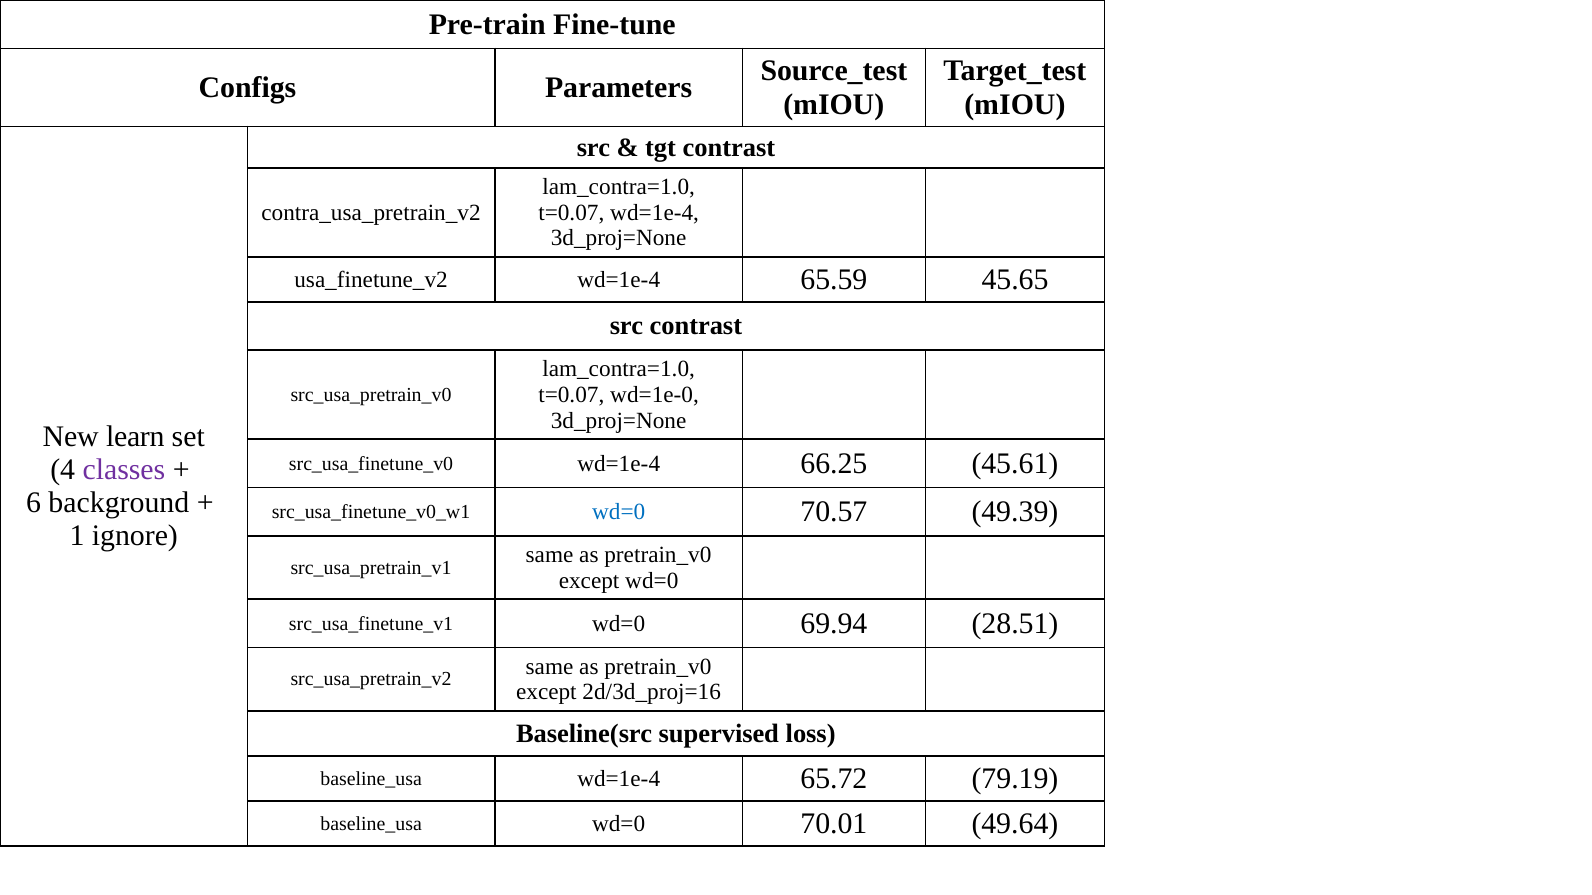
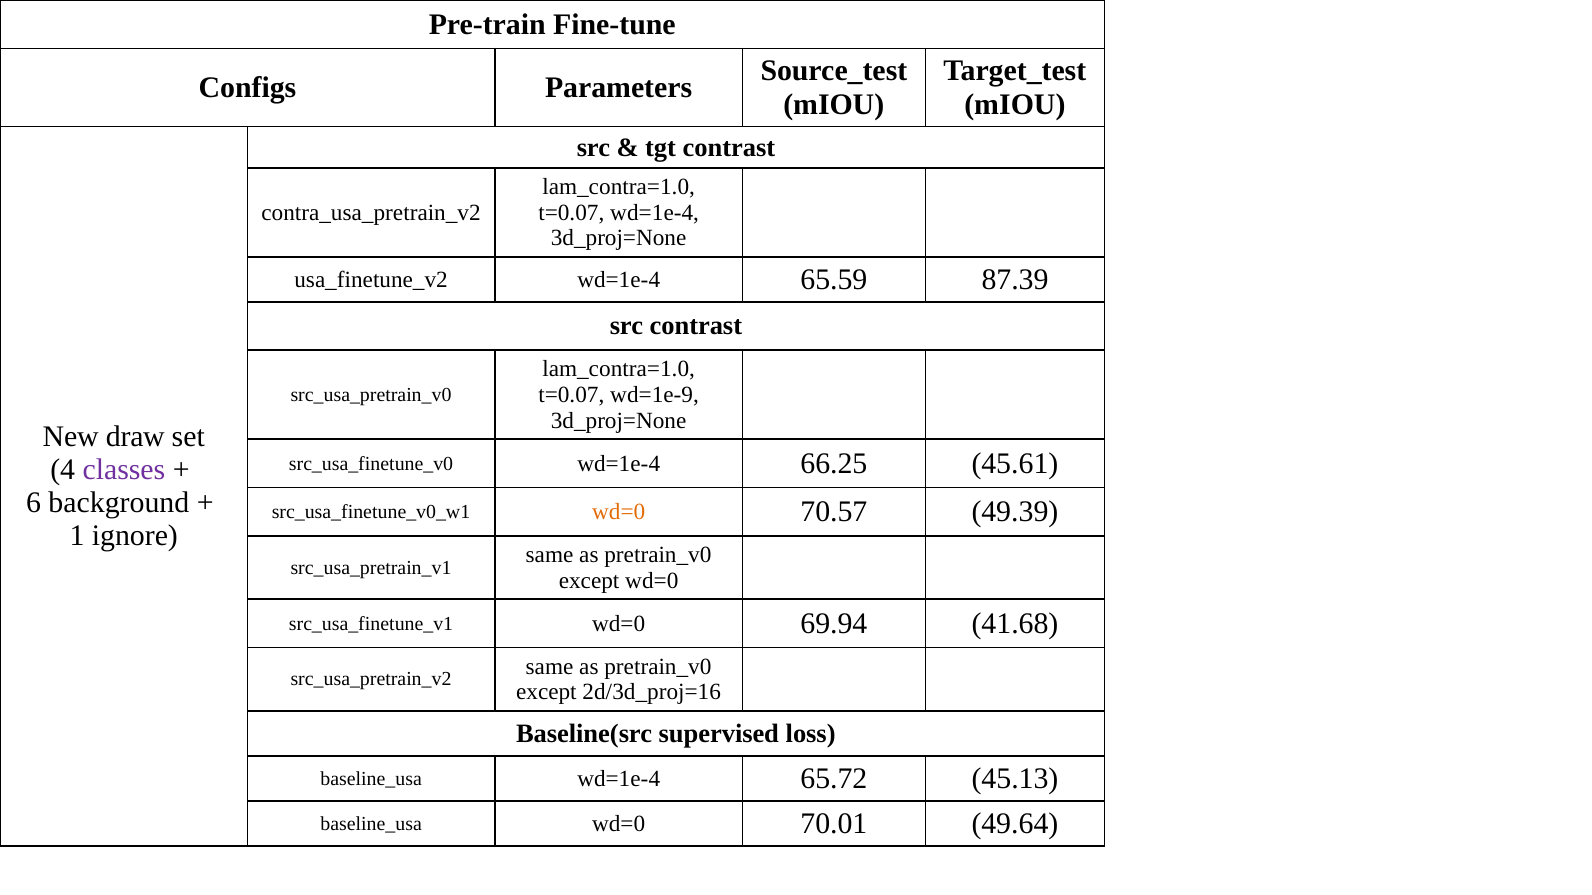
45.65: 45.65 -> 87.39
wd=1e-0: wd=1e-0 -> wd=1e-9
learn: learn -> draw
wd=0 at (619, 512) colour: blue -> orange
28.51: 28.51 -> 41.68
79.19: 79.19 -> 45.13
